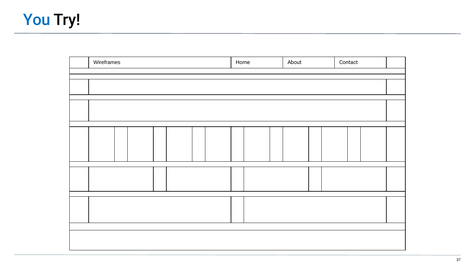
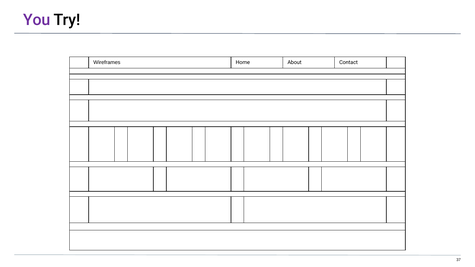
You colour: blue -> purple
